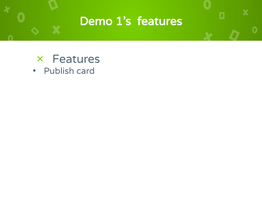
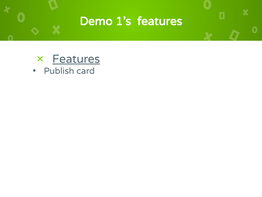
Features at (76, 59) underline: none -> present
